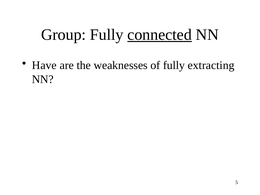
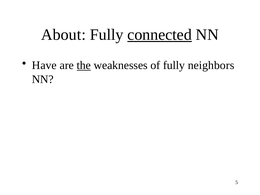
Group: Group -> About
the underline: none -> present
extracting: extracting -> neighbors
